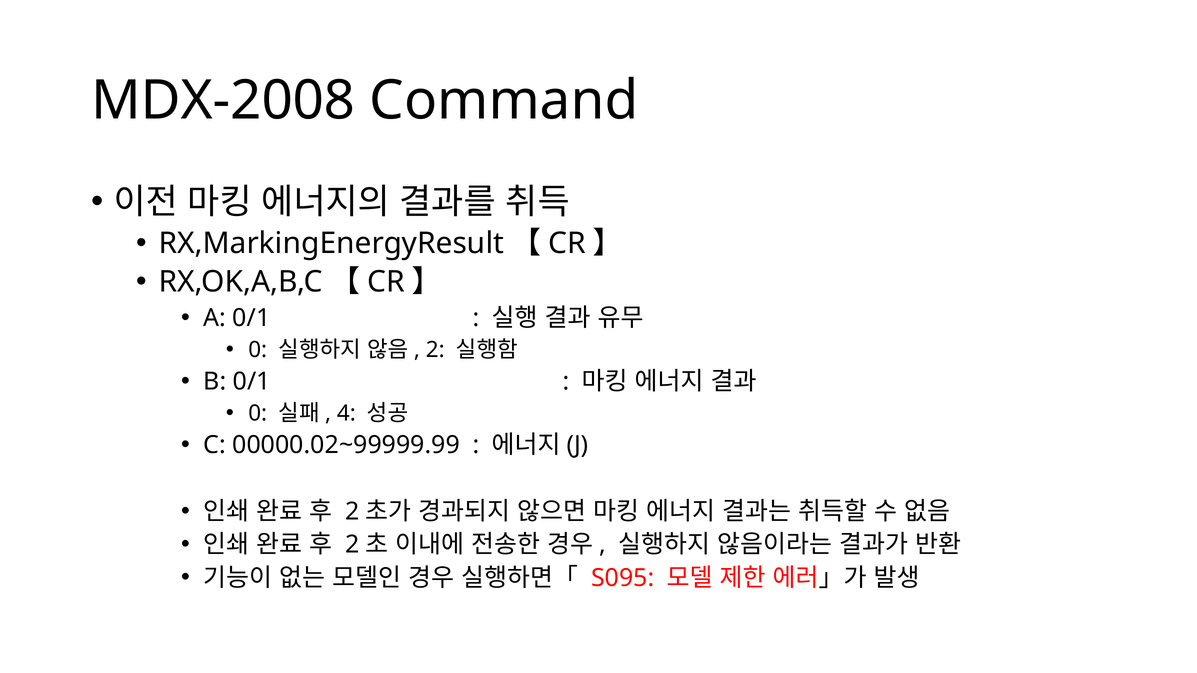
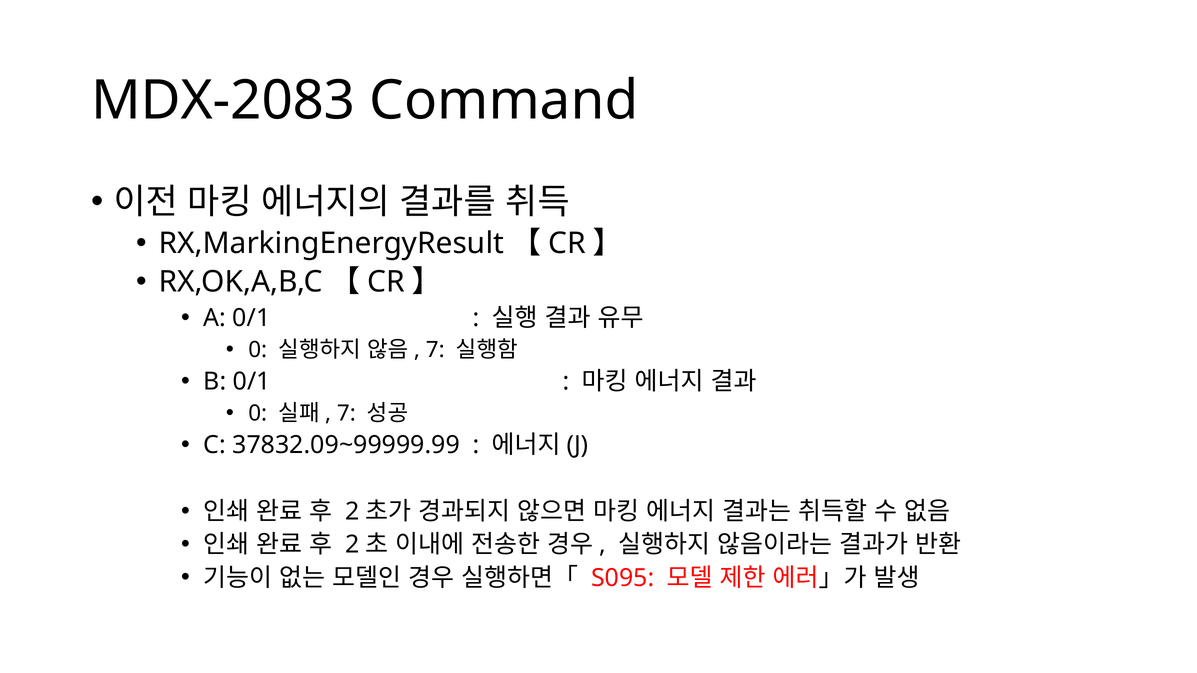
MDX-2008: MDX-2008 -> MDX-2083
2 at (435, 350): 2 -> 7
4 at (346, 413): 4 -> 7
00000.02~99999.99: 00000.02~99999.99 -> 37832.09~99999.99
